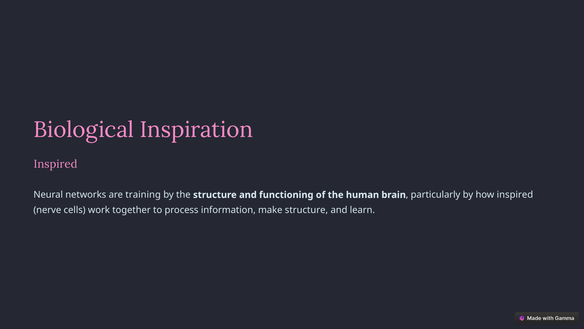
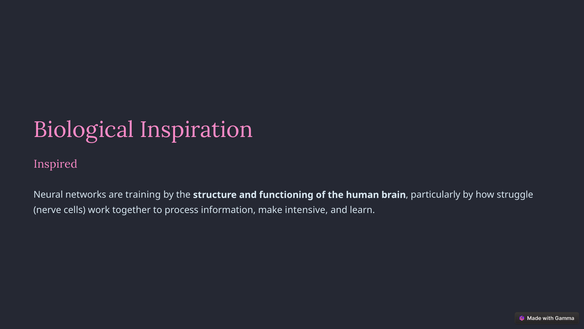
how inspired: inspired -> struggle
make structure: structure -> intensive
